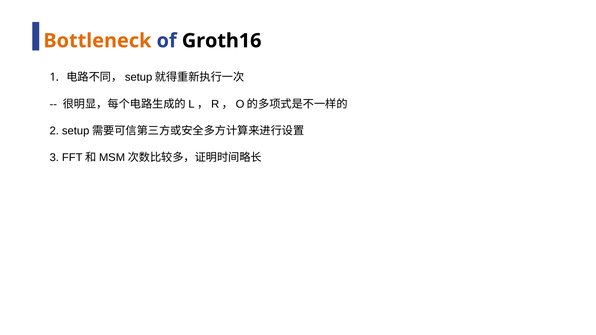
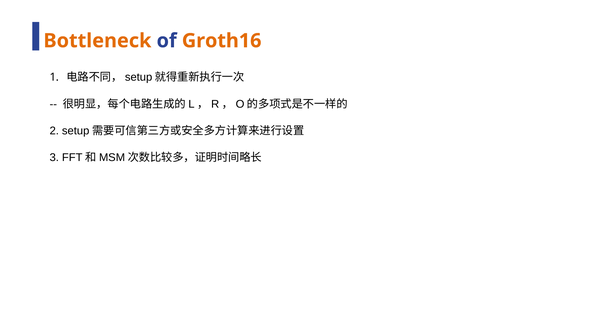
Groth16 colour: black -> orange
